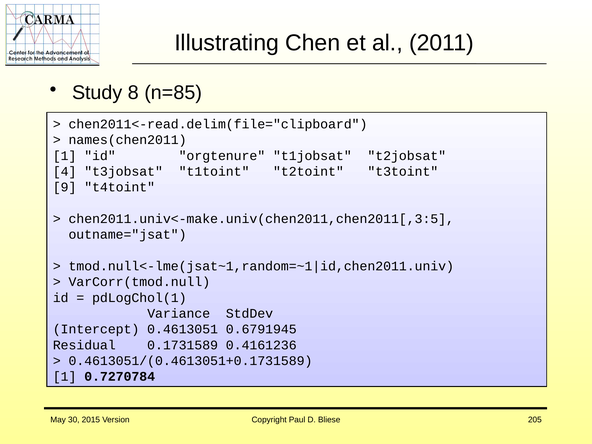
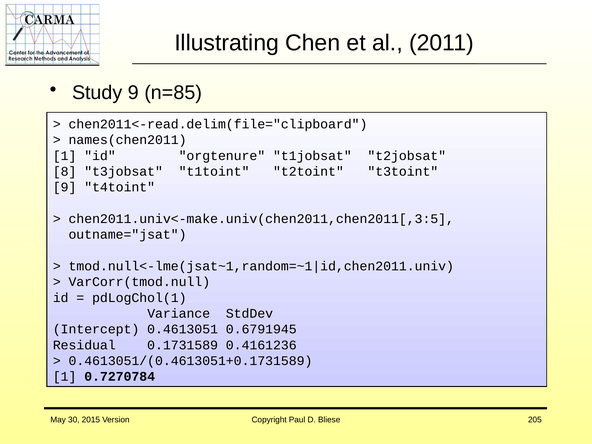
Study 8: 8 -> 9
4: 4 -> 8
